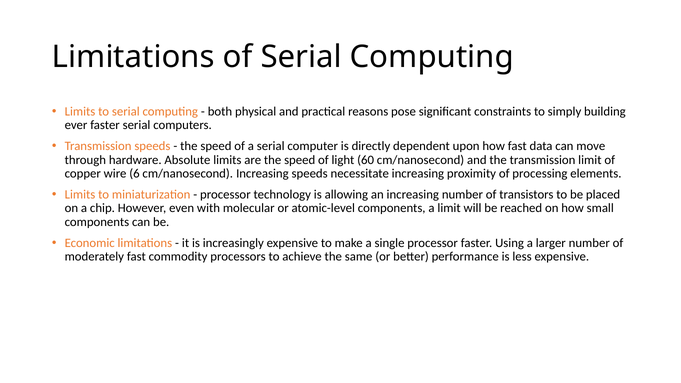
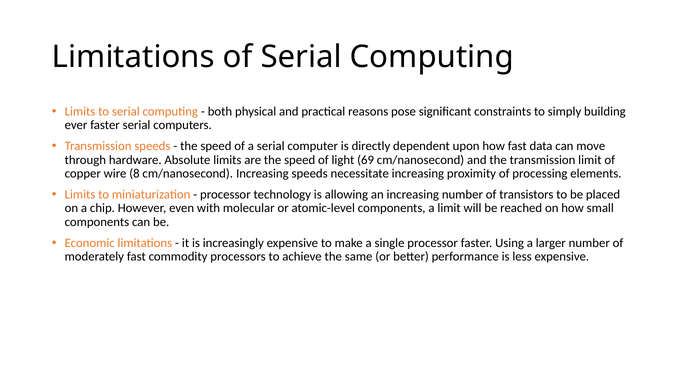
60: 60 -> 69
6: 6 -> 8
